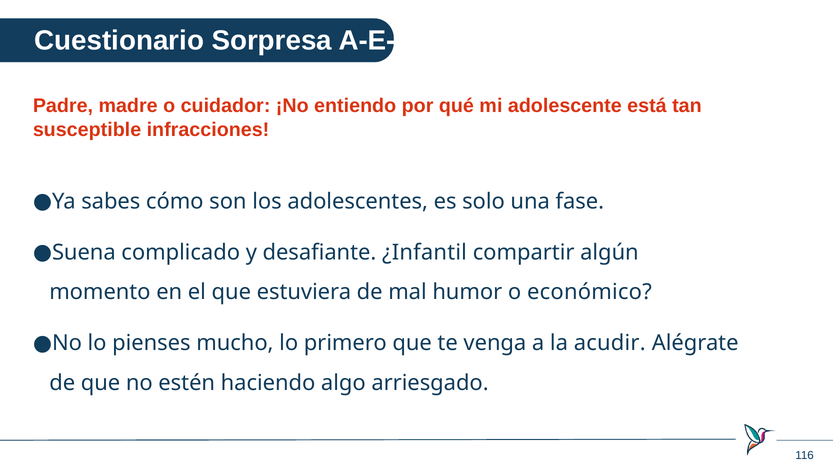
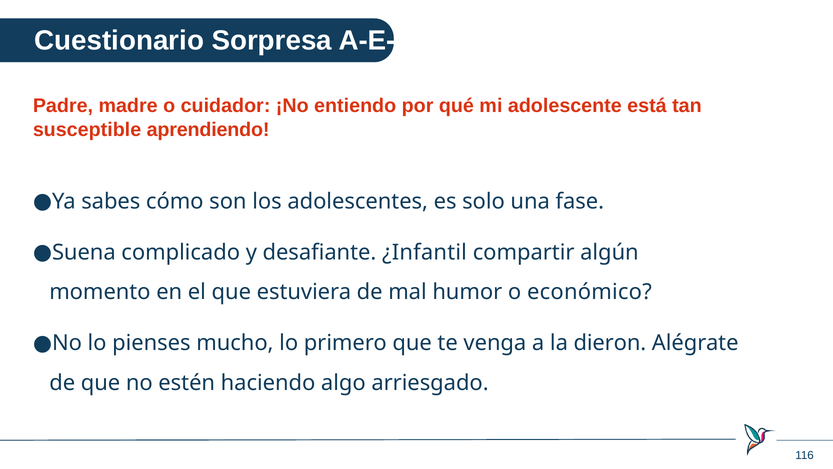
infracciones: infracciones -> aprendiendo
acudir: acudir -> dieron
